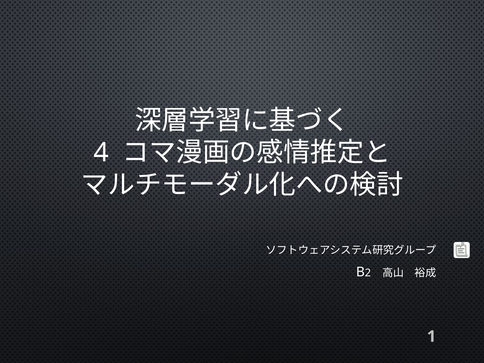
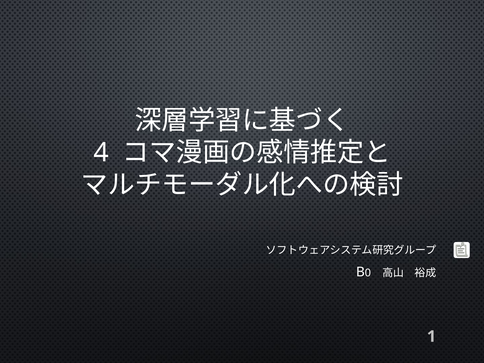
2: 2 -> 0
